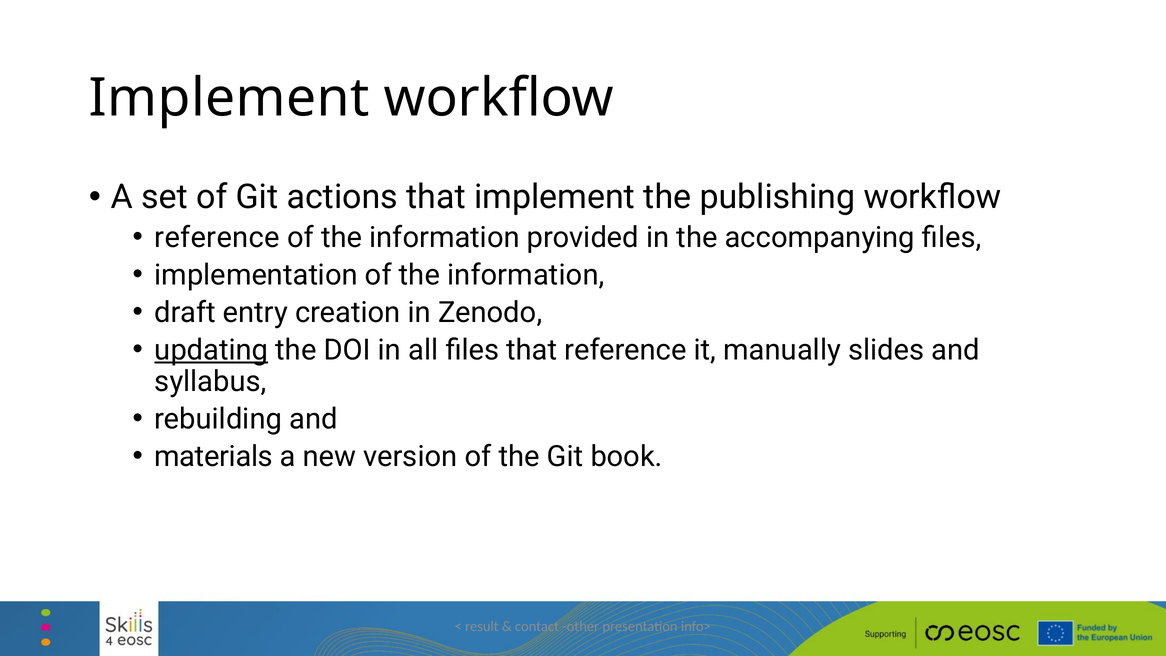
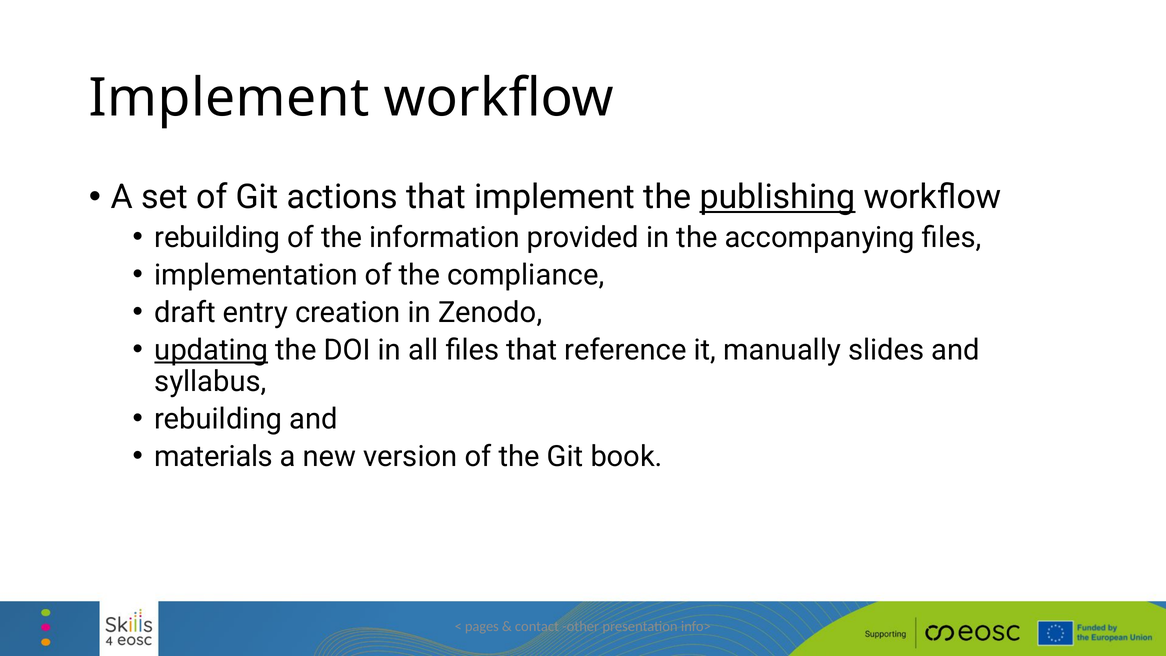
publishing underline: none -> present
reference at (217, 237): reference -> rebuilding
implementation of the information: information -> compliance
result: result -> pages
